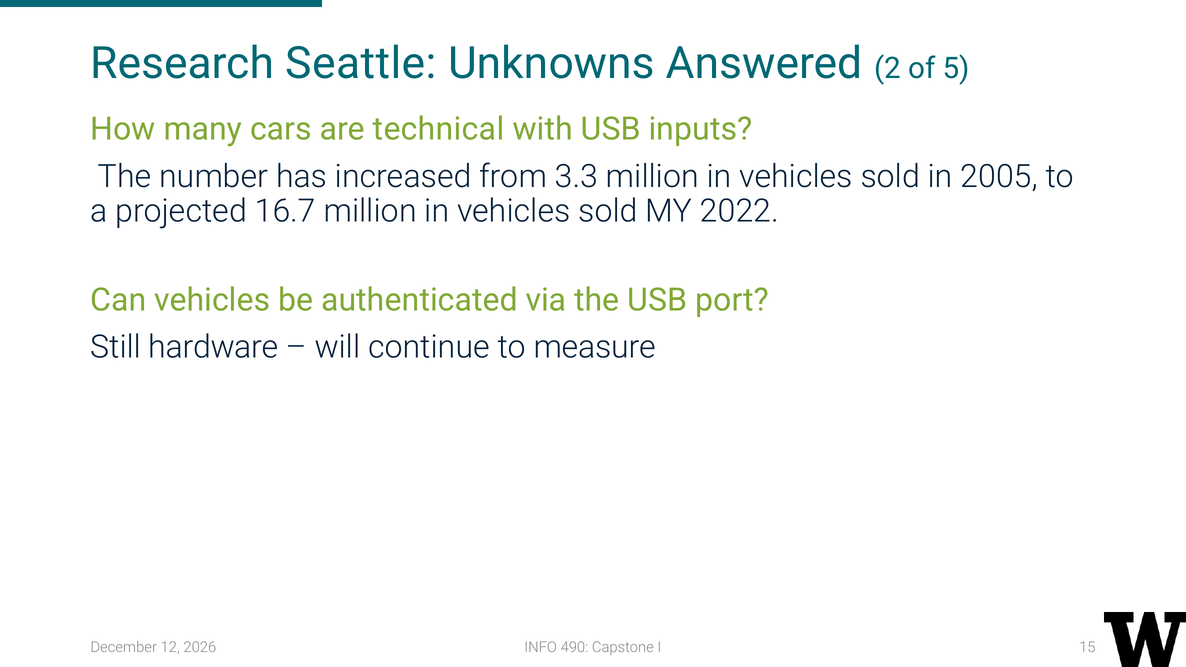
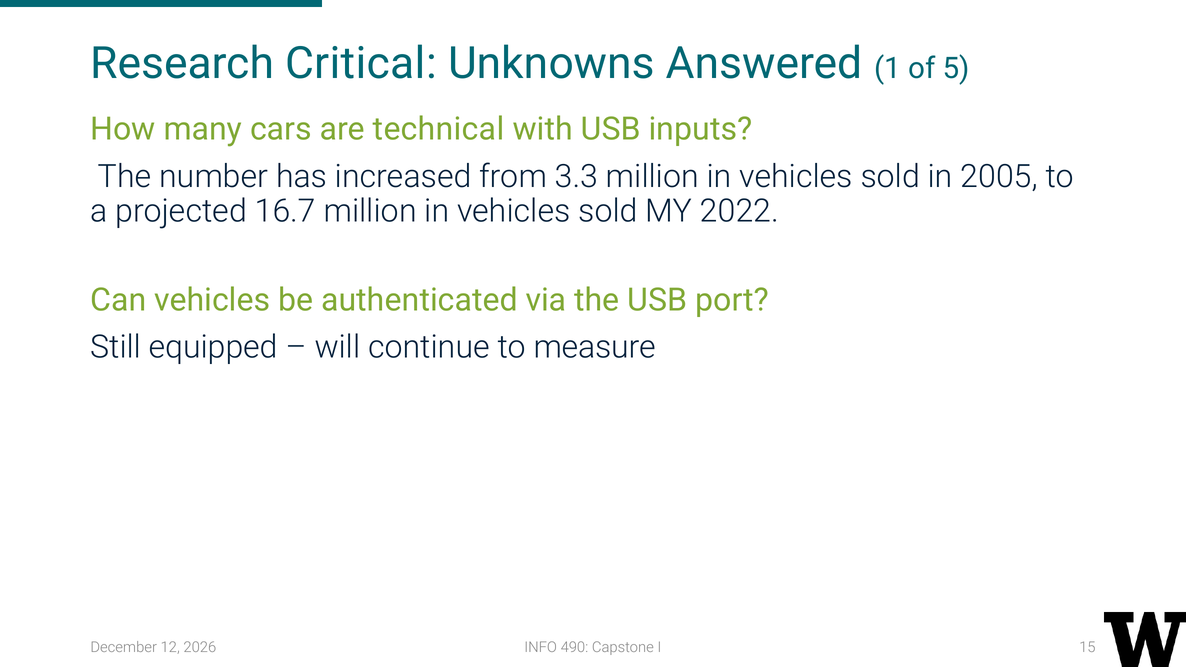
Seattle: Seattle -> Critical
2: 2 -> 1
hardware: hardware -> equipped
